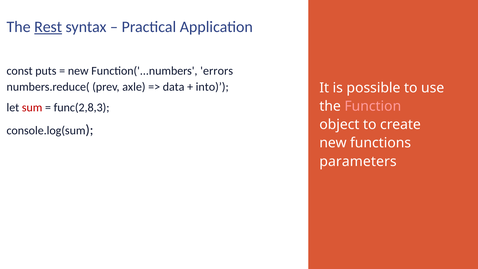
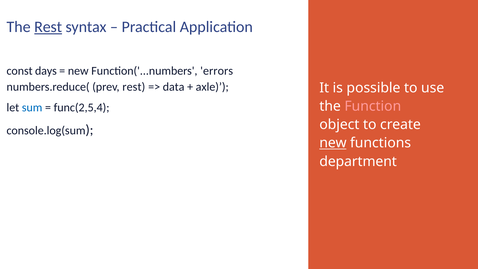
puts: puts -> days
prev axle: axle -> rest
into: into -> axle
sum colour: red -> blue
func(2,8,3: func(2,8,3 -> func(2,5,4
new at (333, 143) underline: none -> present
parameters: parameters -> department
